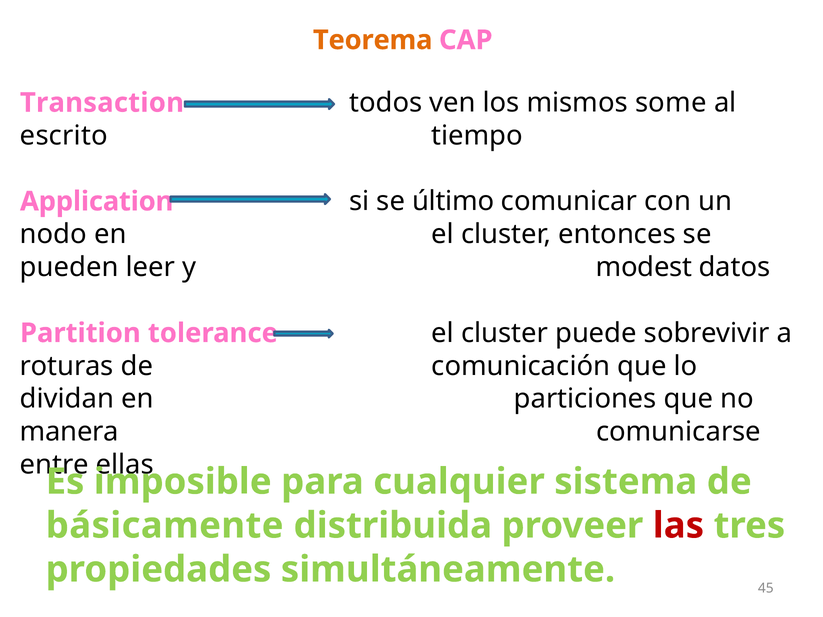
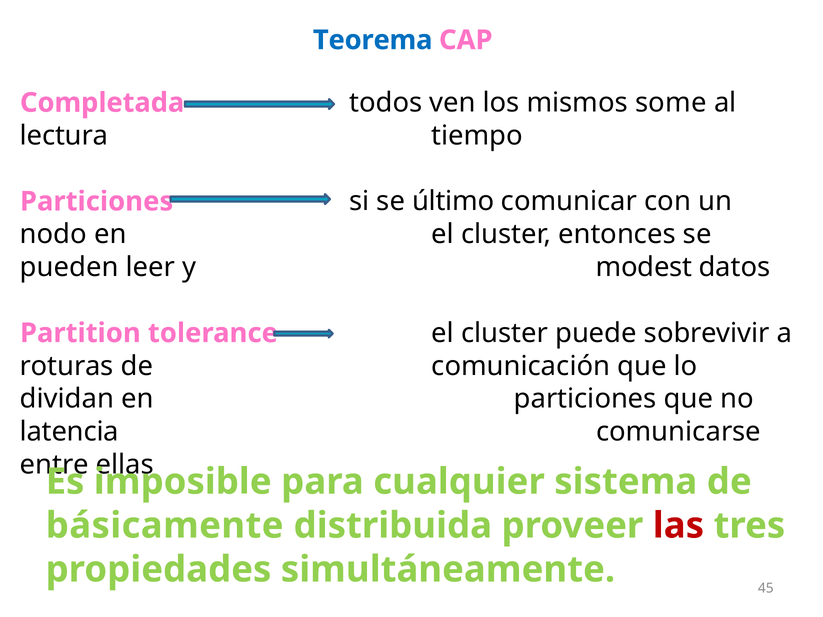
Teorema colour: orange -> blue
Transaction: Transaction -> Completada
escrito: escrito -> lectura
Application at (97, 202): Application -> Particiones
manera: manera -> latencia
